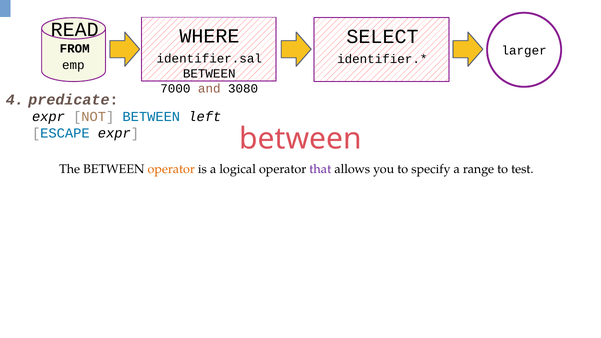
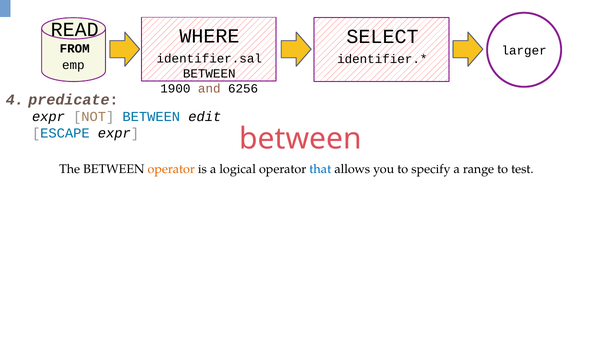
7000: 7000 -> 1900
3080: 3080 -> 6256
left: left -> edit
that colour: purple -> blue
